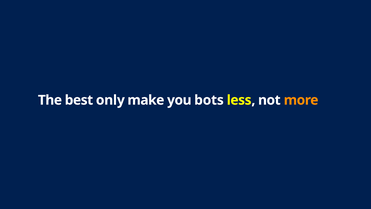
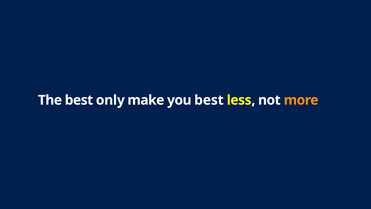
you bots: bots -> best
